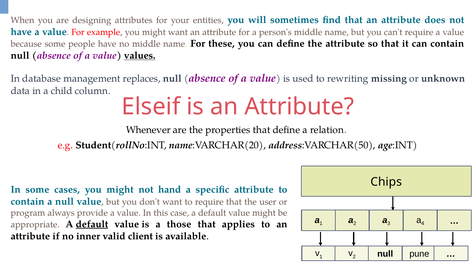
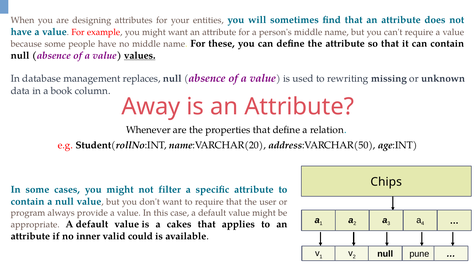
child: child -> book
Elseif: Elseif -> Away
hand: hand -> filter
default at (92, 224) underline: present -> none
those: those -> cakes
client: client -> could
